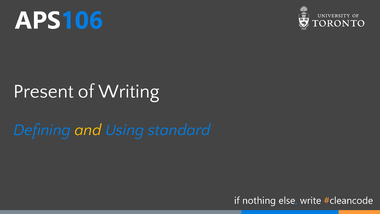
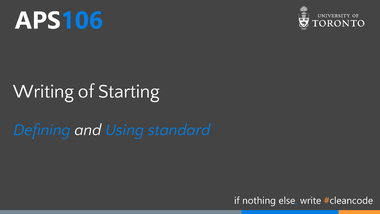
Present: Present -> Writing
Writing: Writing -> Starting
and colour: yellow -> white
